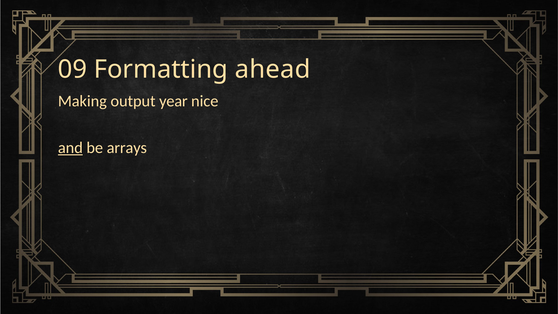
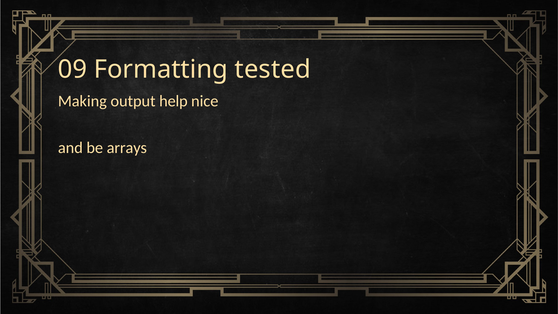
ahead: ahead -> tested
year: year -> help
and underline: present -> none
